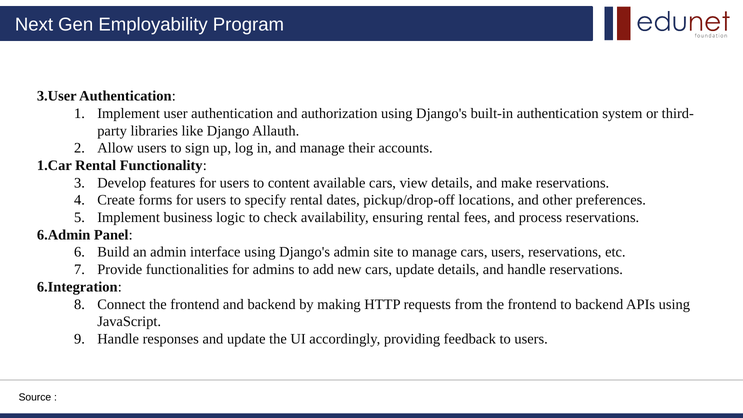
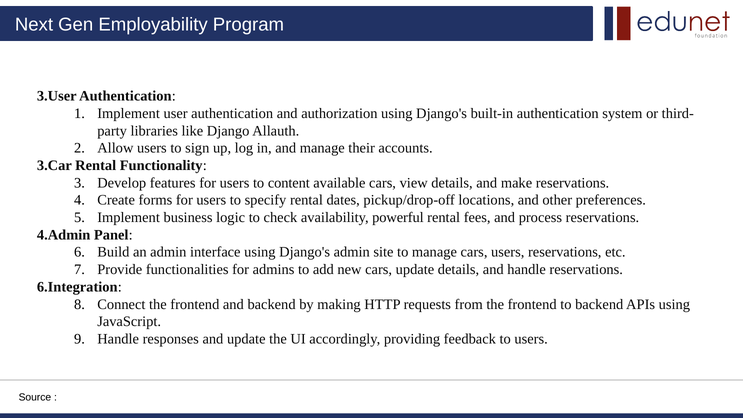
1.Car: 1.Car -> 3.Car
ensuring: ensuring -> powerful
6.Admin: 6.Admin -> 4.Admin
